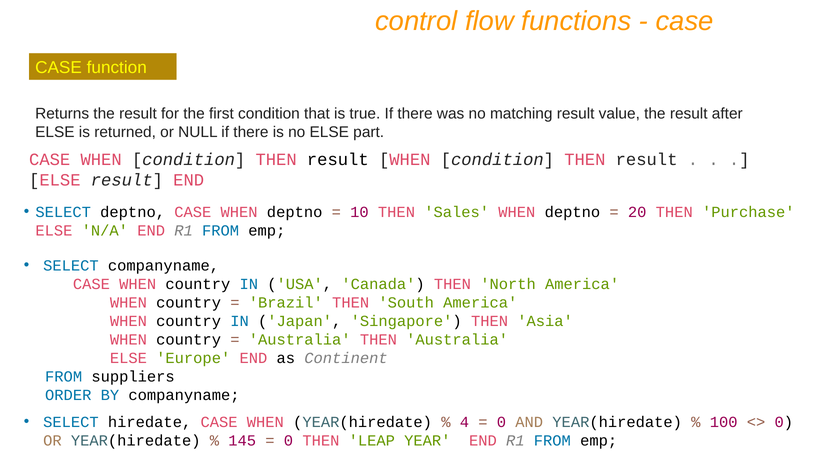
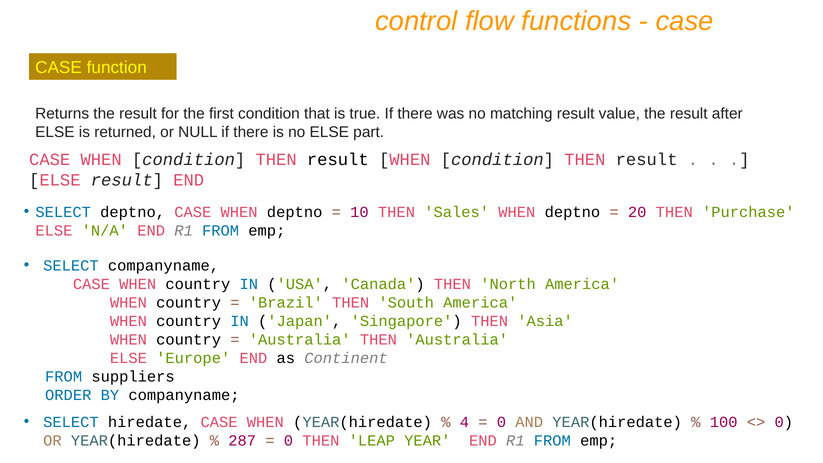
145: 145 -> 287
